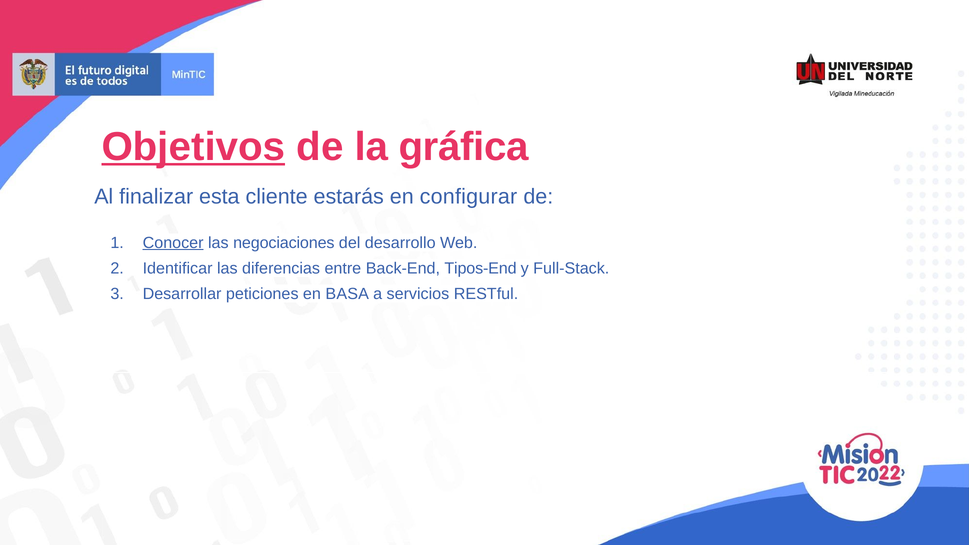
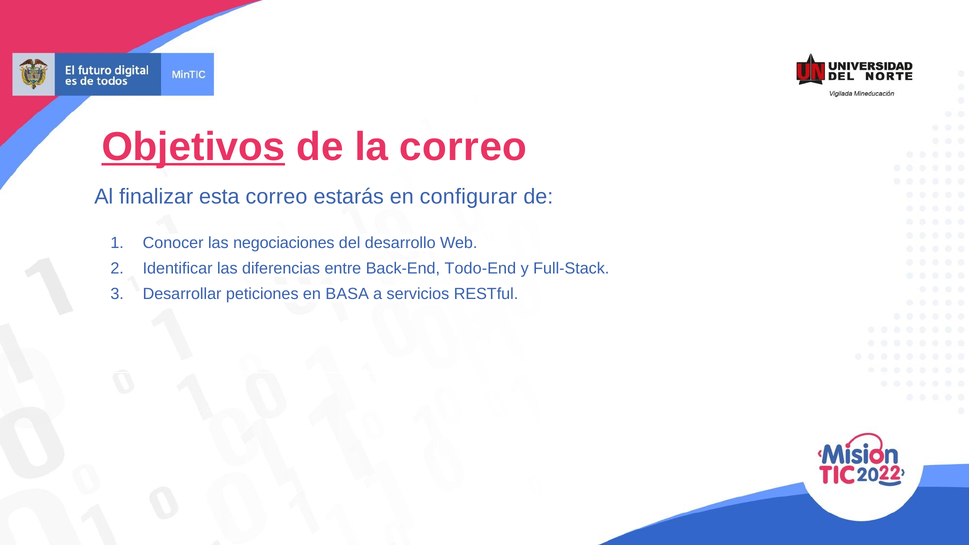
la gráfica: gráfica -> correo
esta cliente: cliente -> correo
Conocer underline: present -> none
Tipos-End: Tipos-End -> Todo-End
